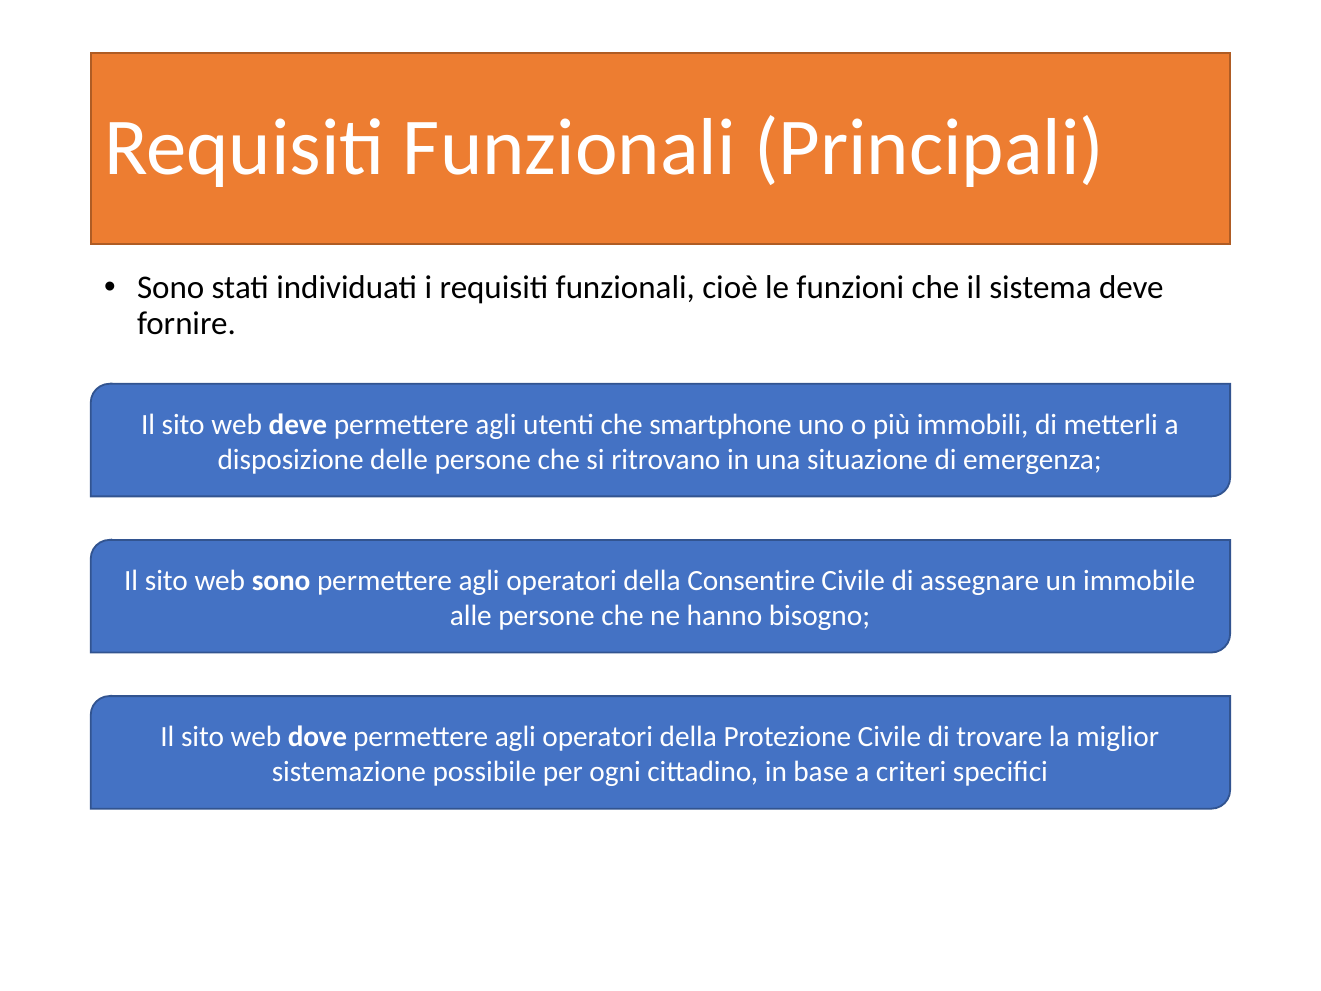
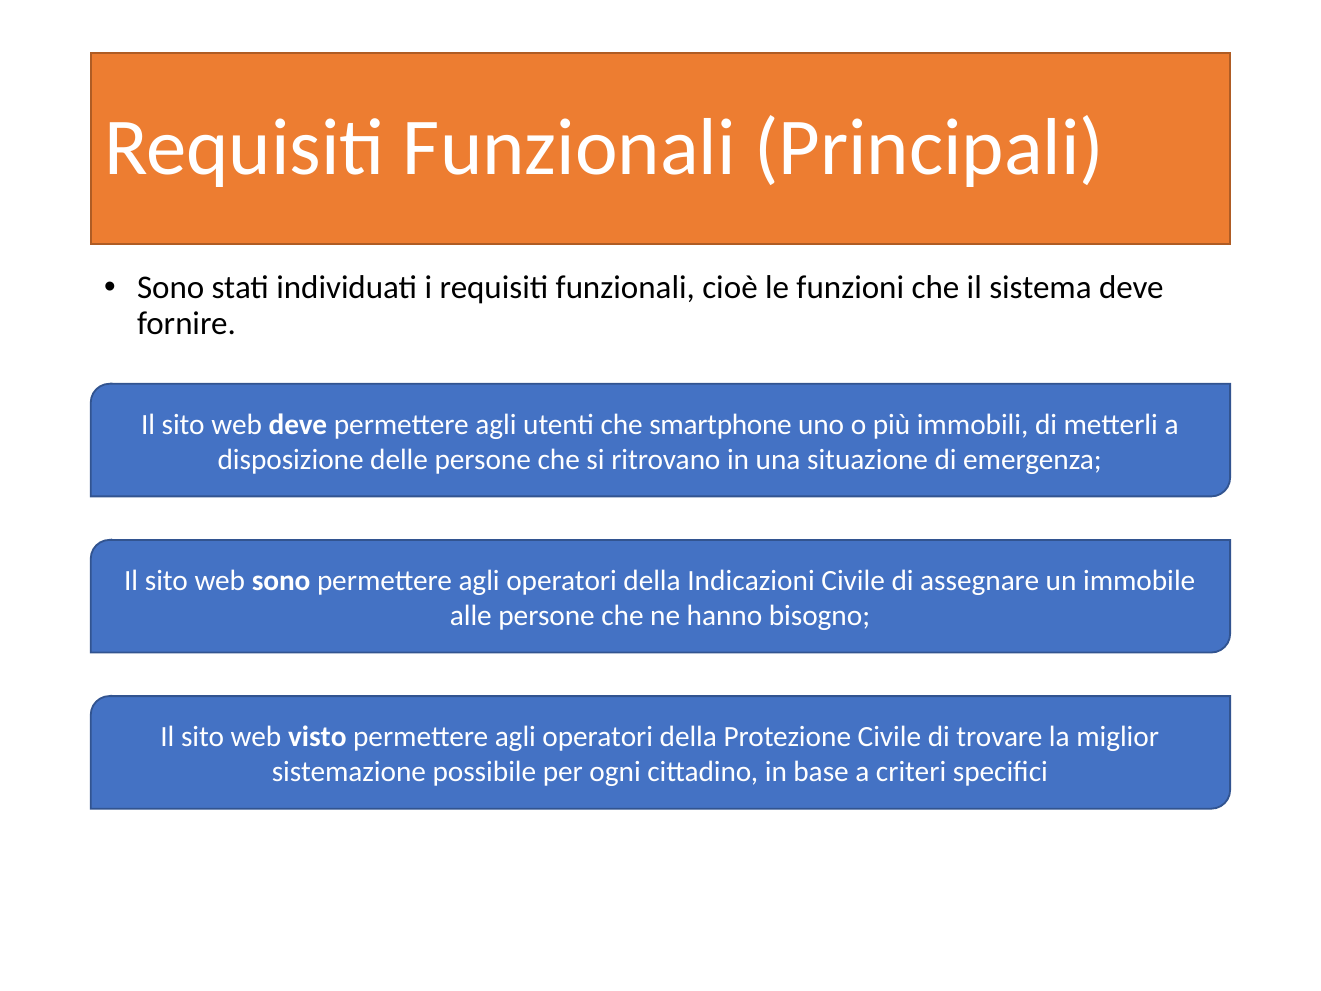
Consentire: Consentire -> Indicazioni
dove: dove -> visto
